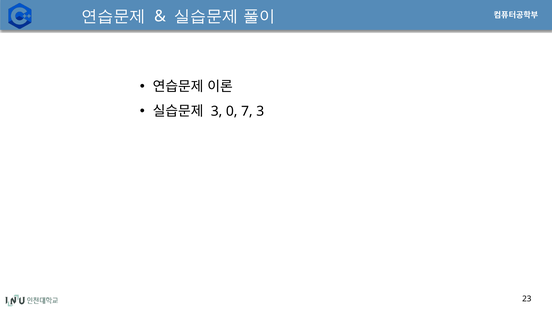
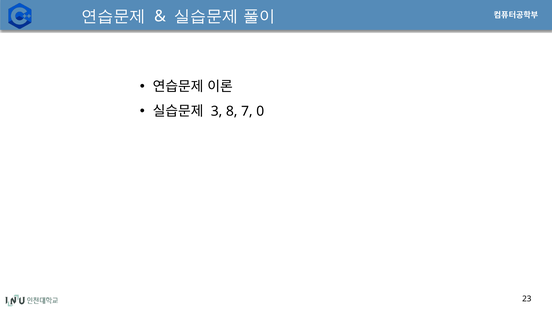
0: 0 -> 8
7 3: 3 -> 0
